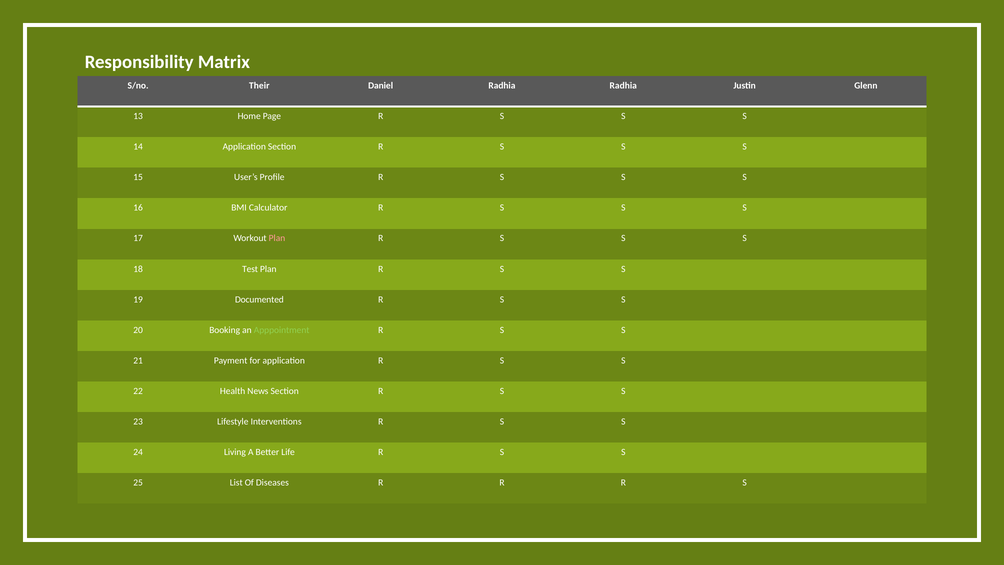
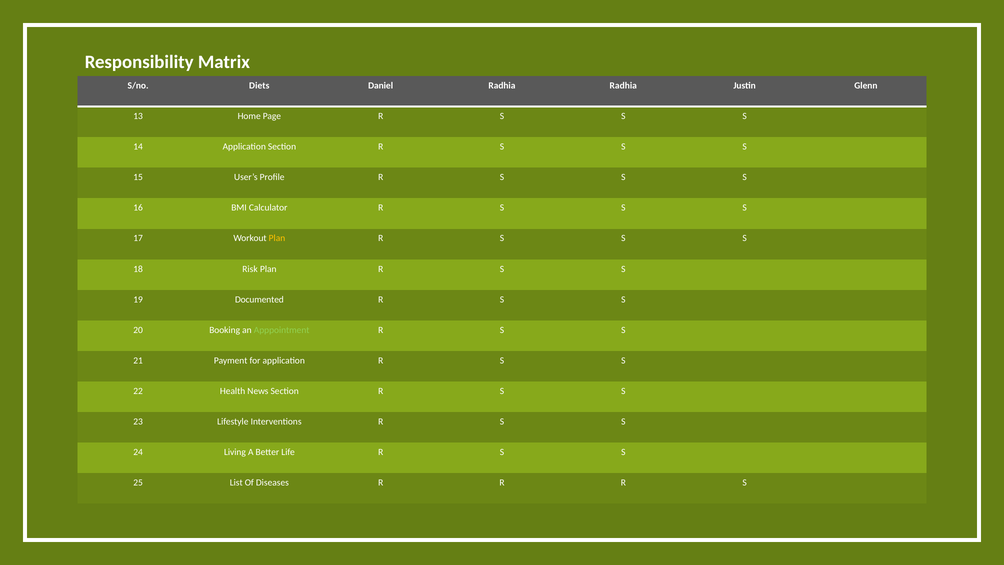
Their: Their -> Diets
Plan at (277, 238) colour: pink -> yellow
Test: Test -> Risk
